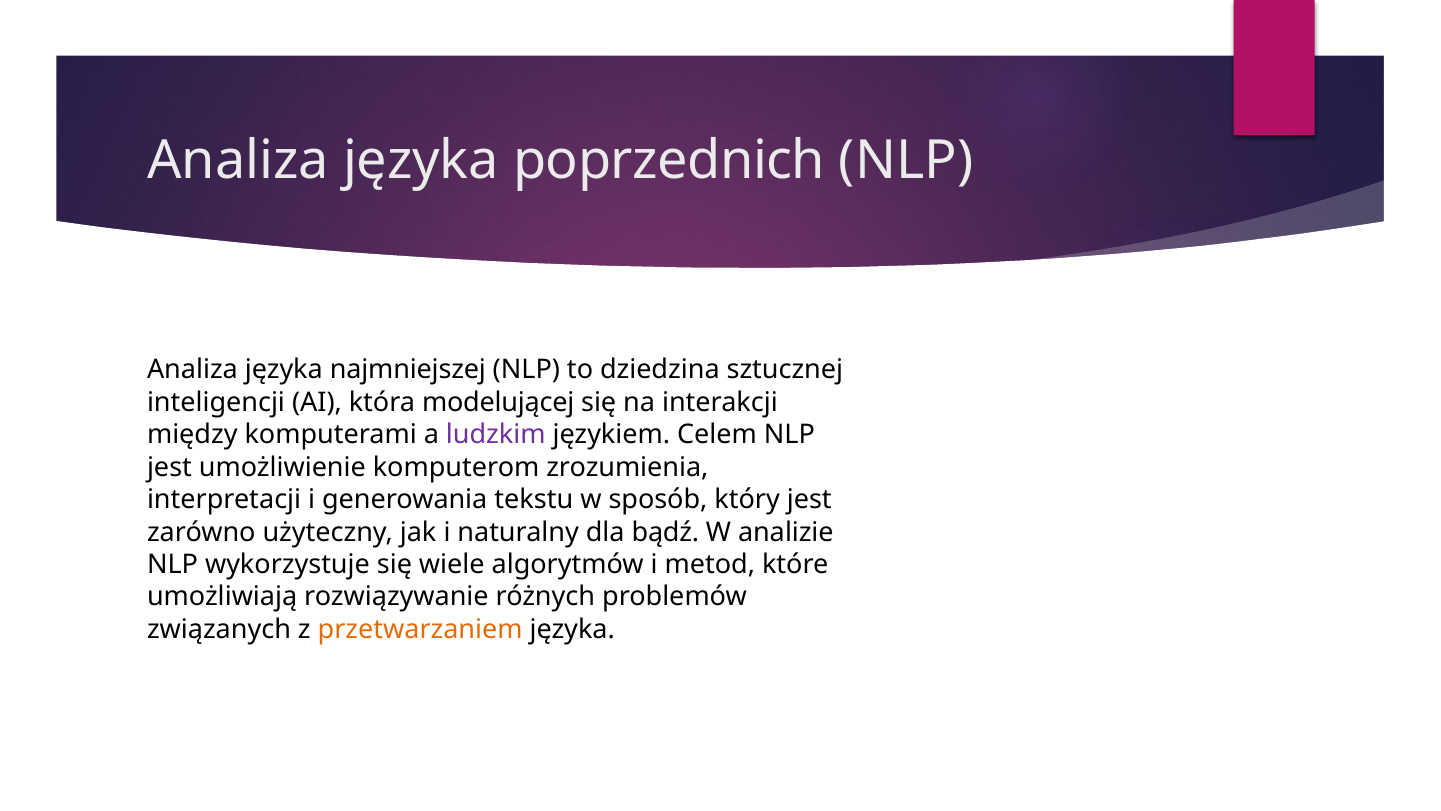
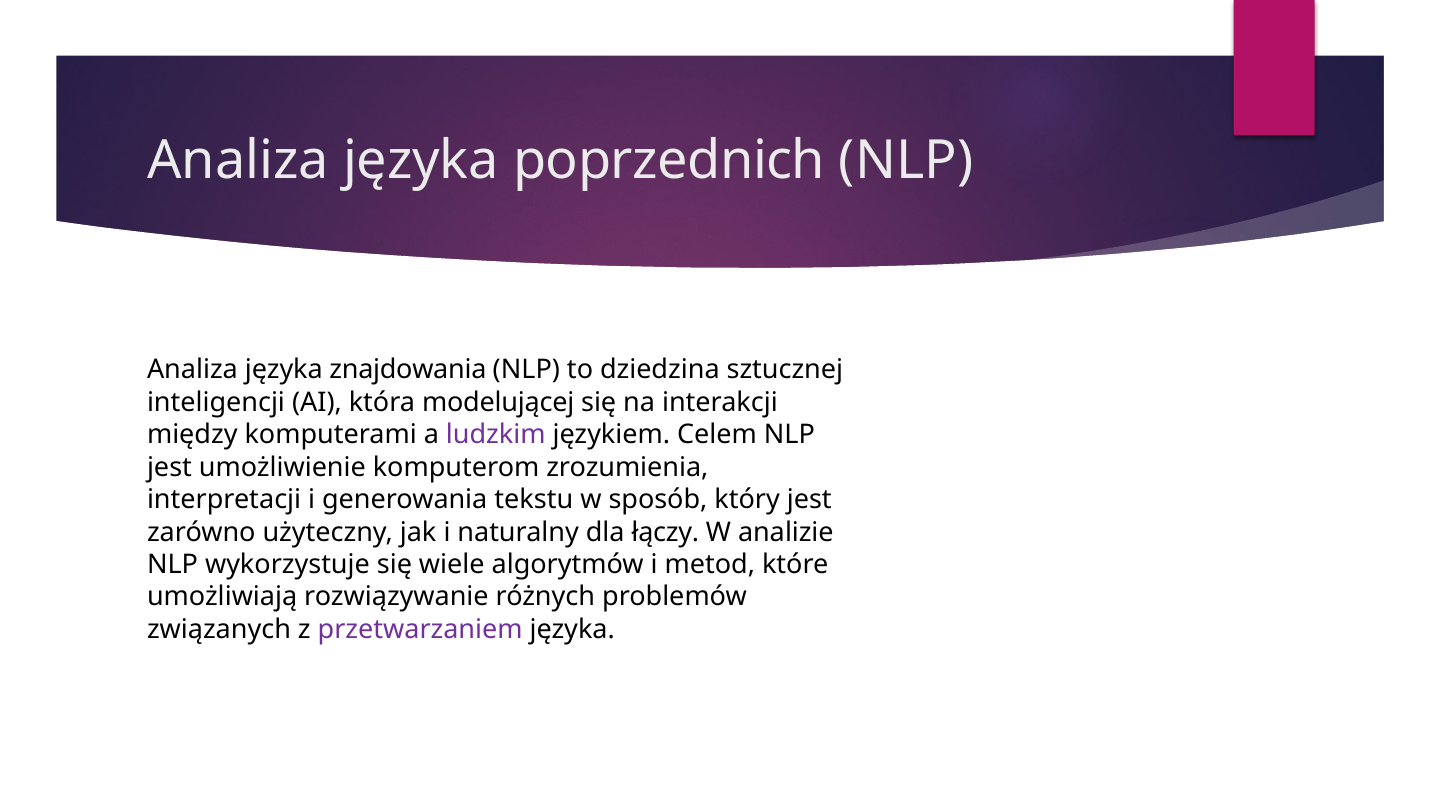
najmniejszej: najmniejszej -> znajdowania
bądź: bądź -> łączy
przetwarzaniem colour: orange -> purple
